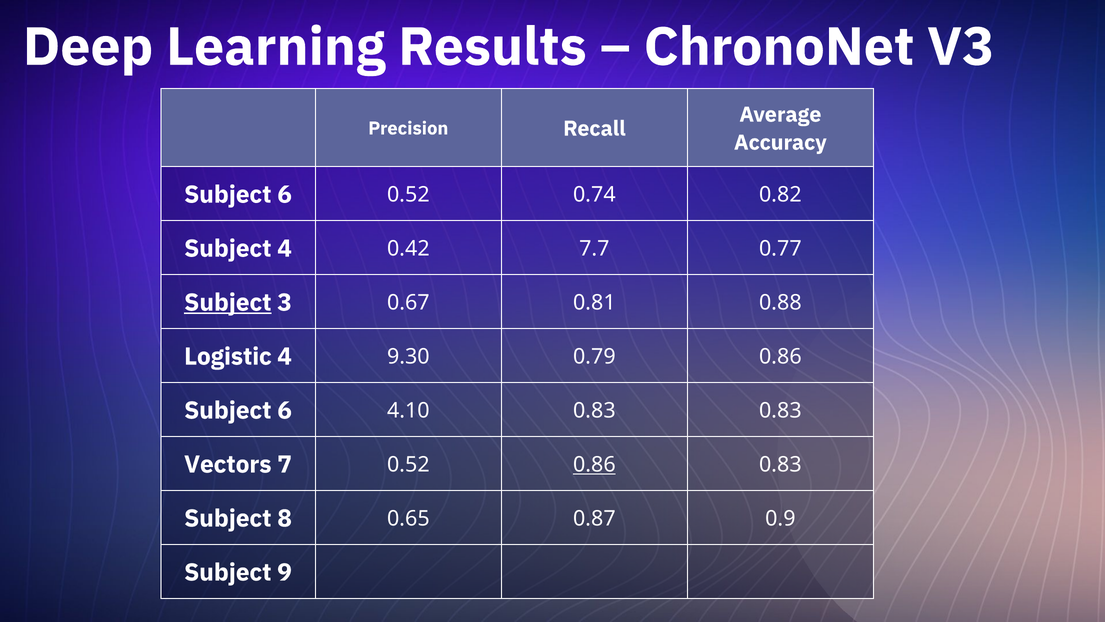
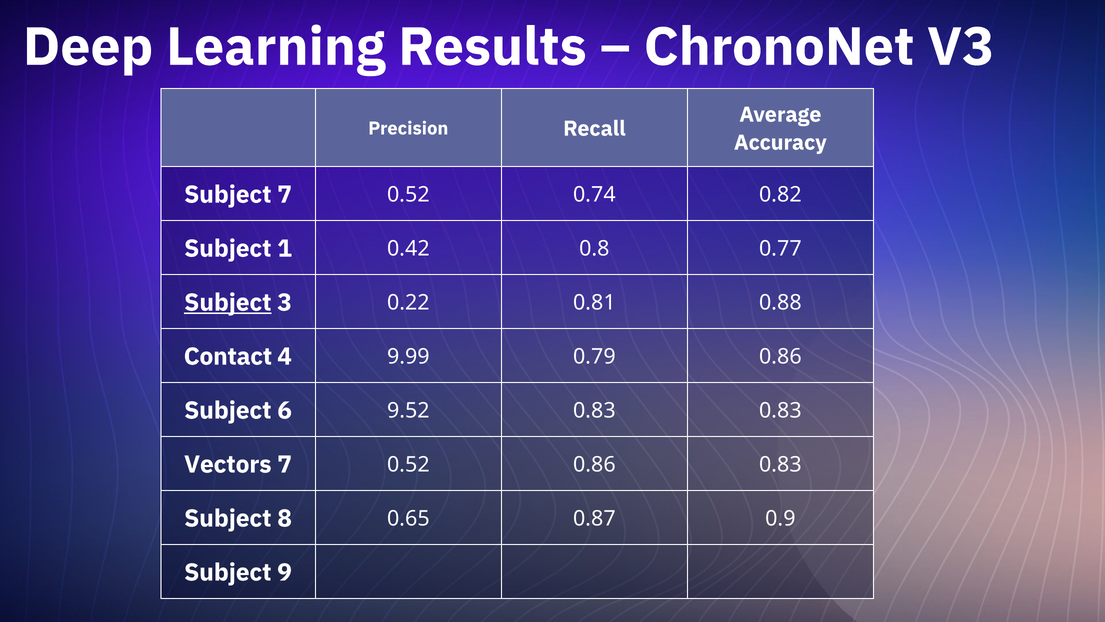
6 at (285, 194): 6 -> 7
Subject 4: 4 -> 1
7.7: 7.7 -> 0.8
0.67: 0.67 -> 0.22
Logistic: Logistic -> Contact
9.30: 9.30 -> 9.99
4.10: 4.10 -> 9.52
0.86 at (594, 464) underline: present -> none
